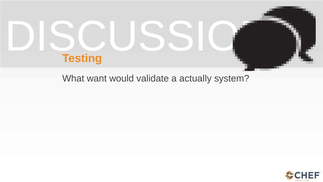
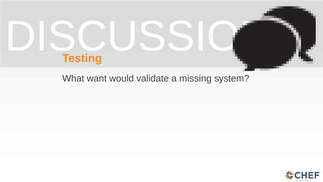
actually: actually -> missing
